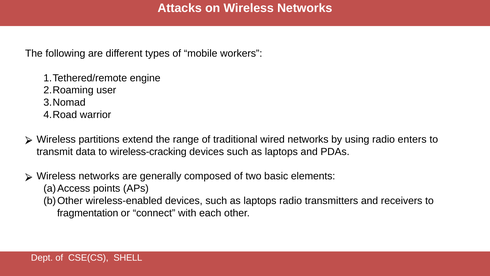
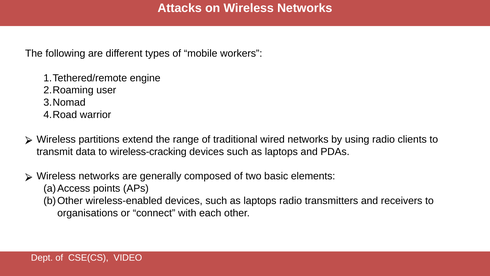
enters: enters -> clients
fragmentation: fragmentation -> organisations
SHELL: SHELL -> VIDEO
